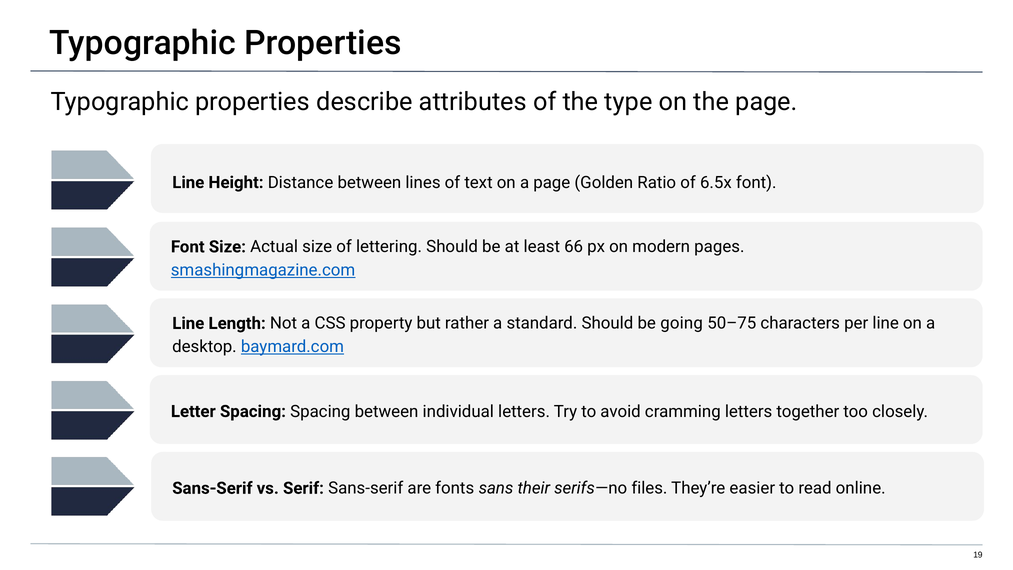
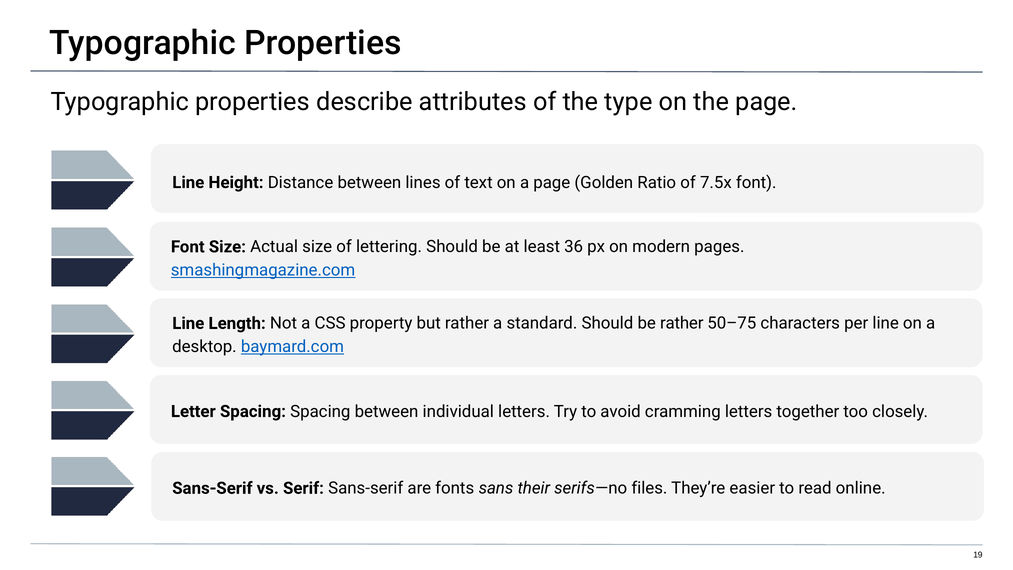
6.5x: 6.5x -> 7.5x
66: 66 -> 36
be going: going -> rather
